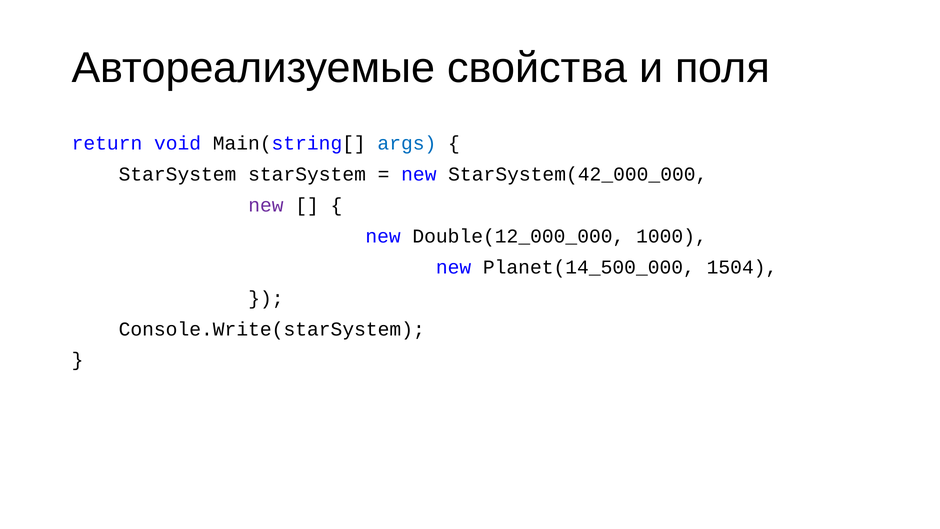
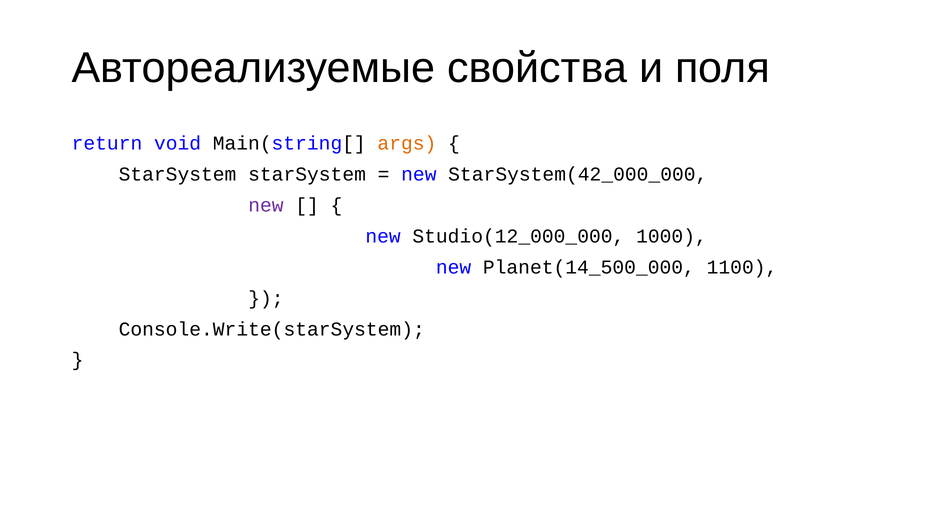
args colour: blue -> orange
Double(12_000_000: Double(12_000_000 -> Studio(12_000_000
1504: 1504 -> 1100
